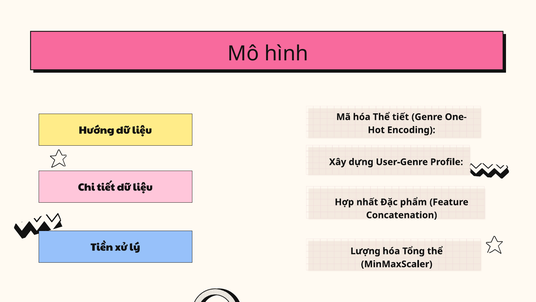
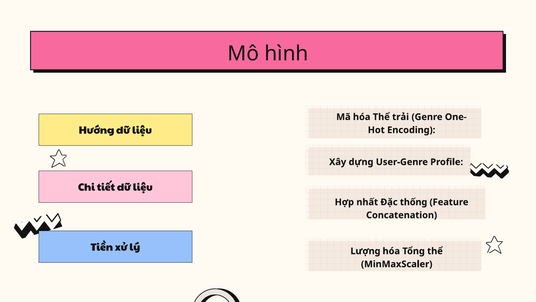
Thể tiết: tiết -> trải
phẩm: phẩm -> thống
